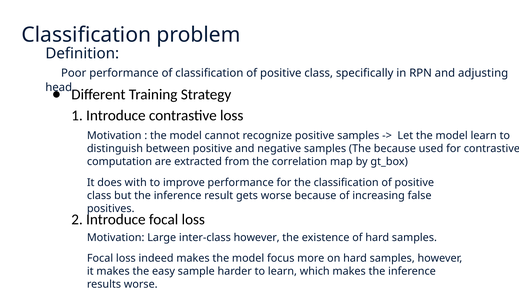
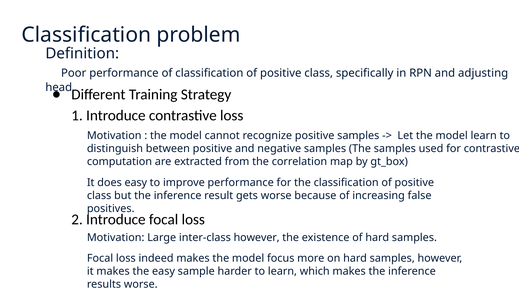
The because: because -> samples
does with: with -> easy
